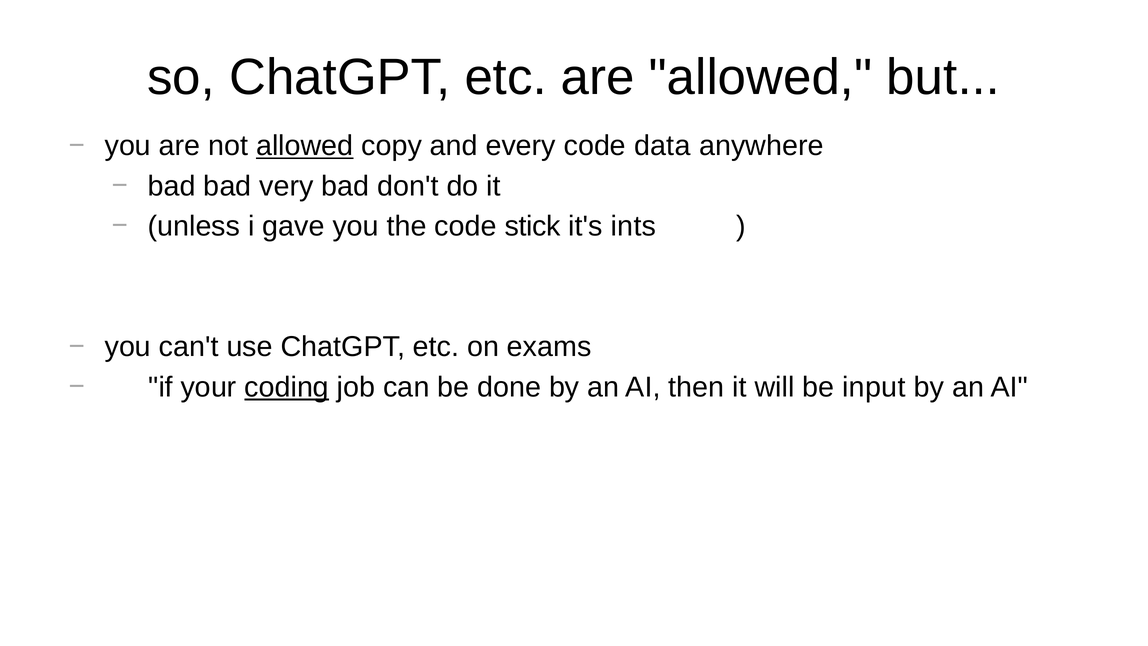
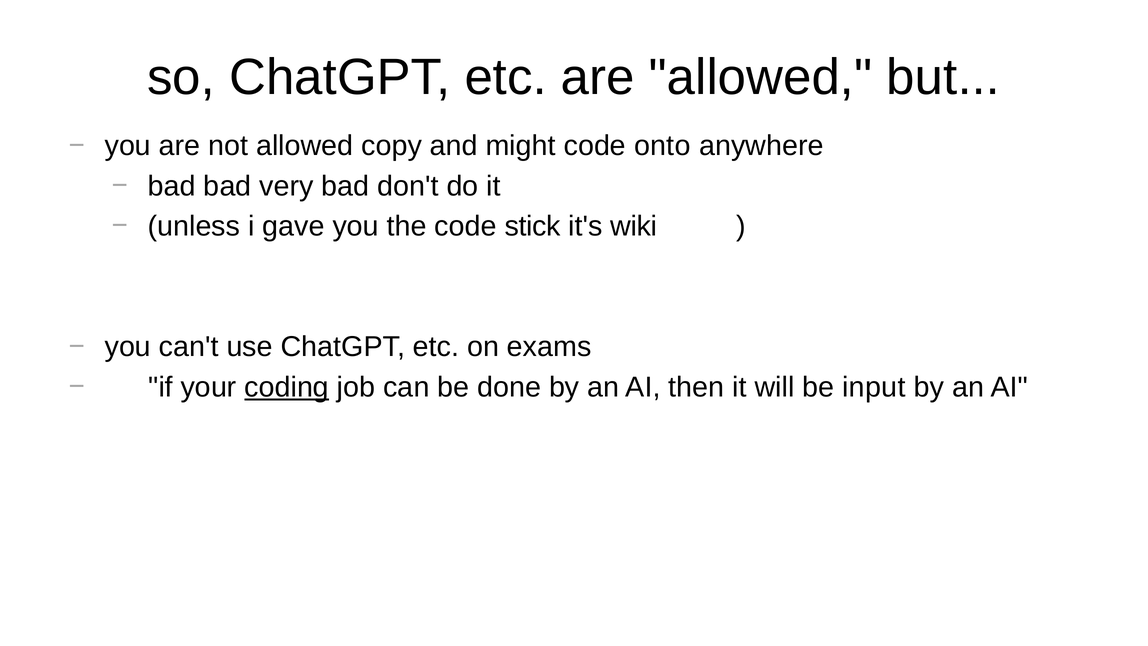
allowed at (305, 146) underline: present -> none
every: every -> might
data: data -> onto
ints: ints -> wiki
